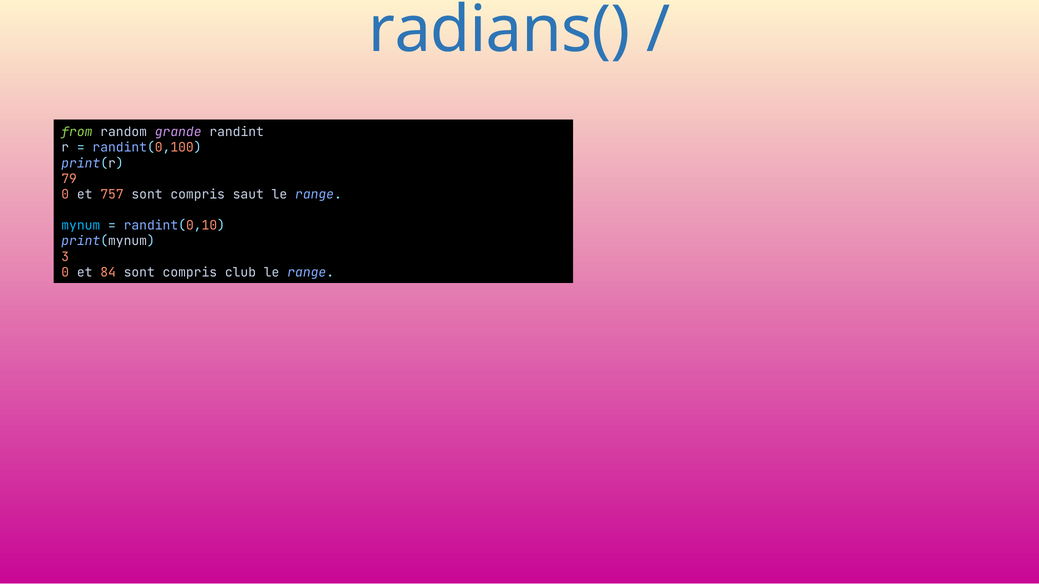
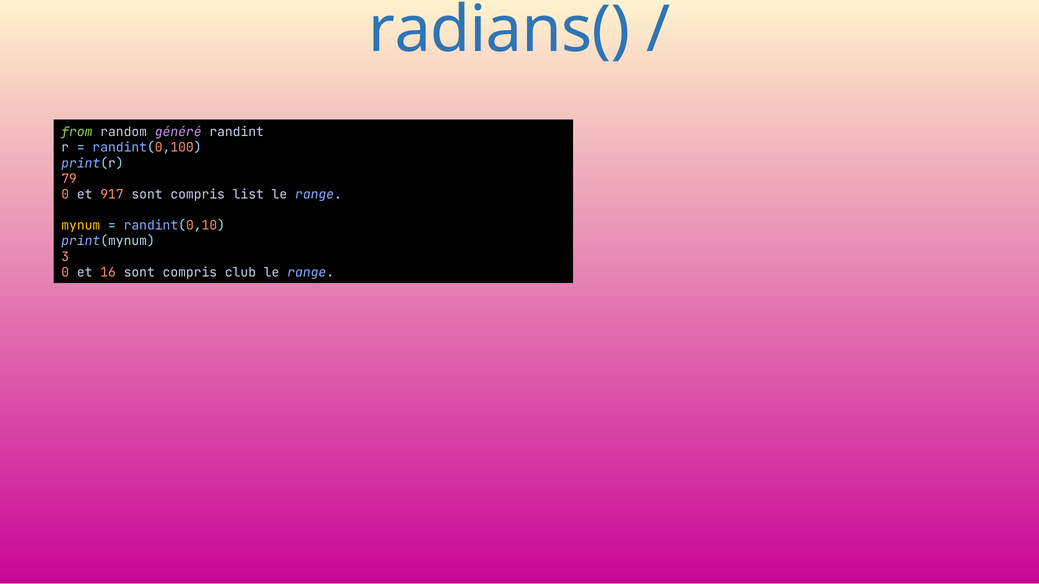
grande: grande -> généré
757: 757 -> 917
saut: saut -> list
mynum colour: light blue -> yellow
84: 84 -> 16
